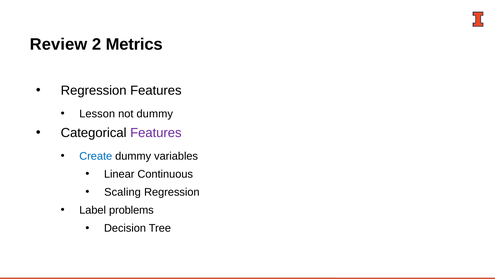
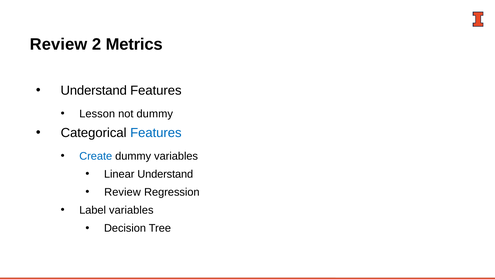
Regression at (94, 90): Regression -> Understand
Features at (156, 133) colour: purple -> blue
Linear Continuous: Continuous -> Understand
Scaling at (123, 192): Scaling -> Review
Label problems: problems -> variables
